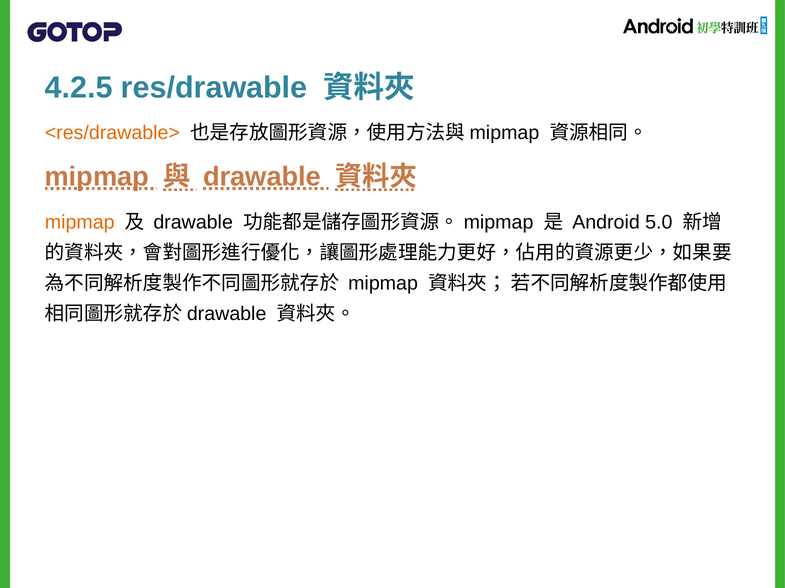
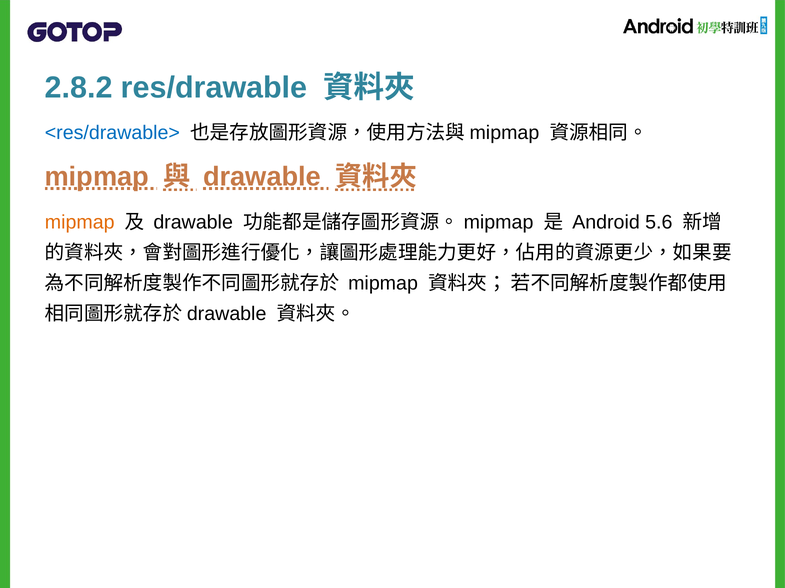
4.2.5: 4.2.5 -> 2.8.2
<res/drawable> colour: orange -> blue
5.0: 5.0 -> 5.6
